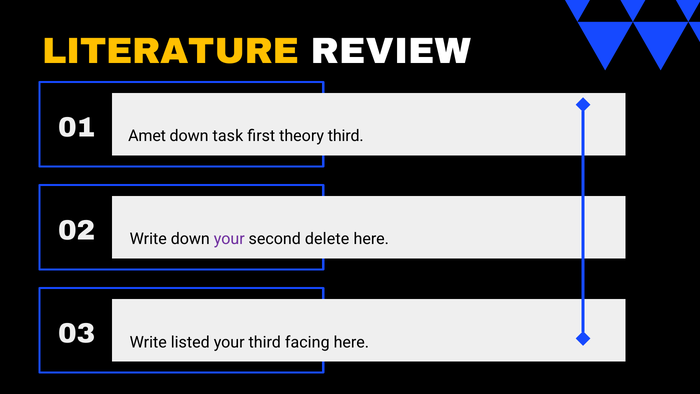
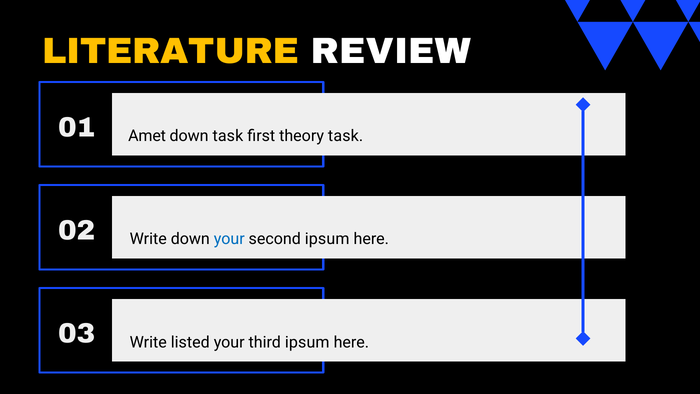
theory third: third -> task
your at (229, 239) colour: purple -> blue
second delete: delete -> ipsum
third facing: facing -> ipsum
